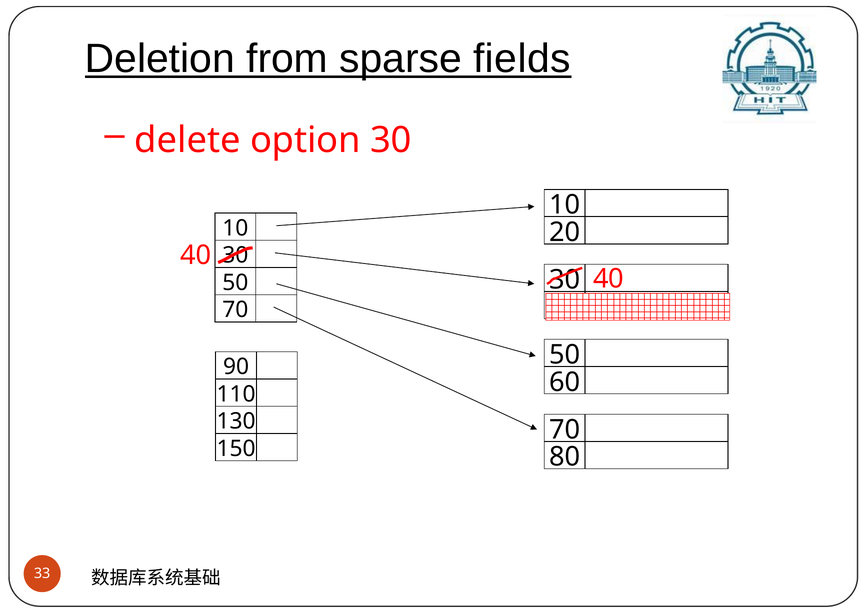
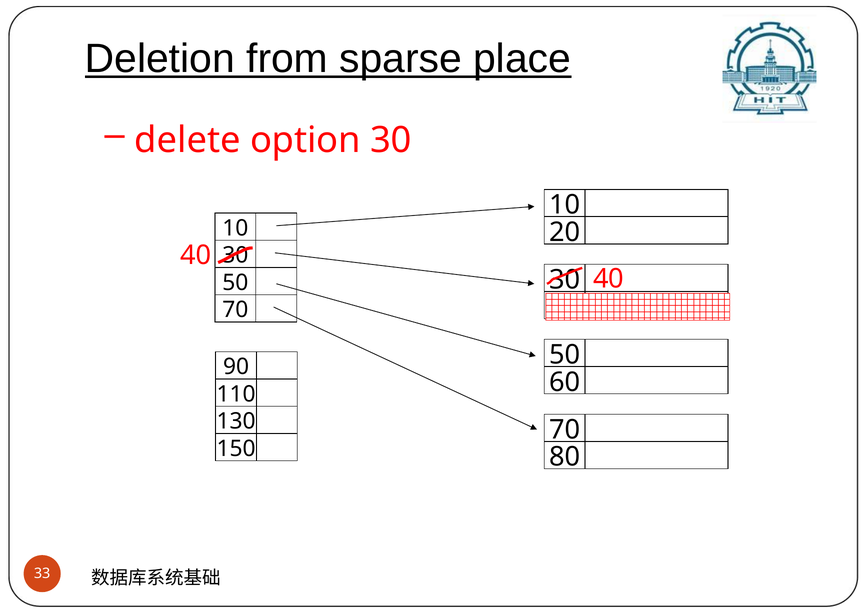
fields: fields -> place
